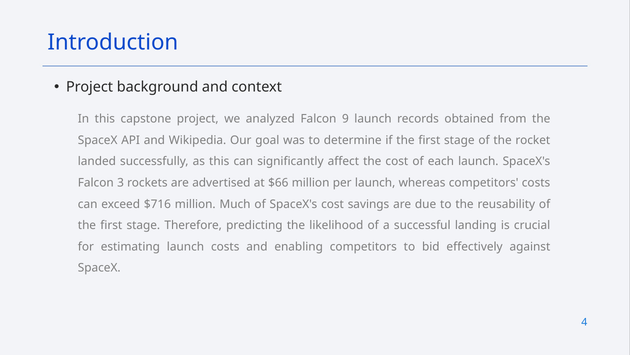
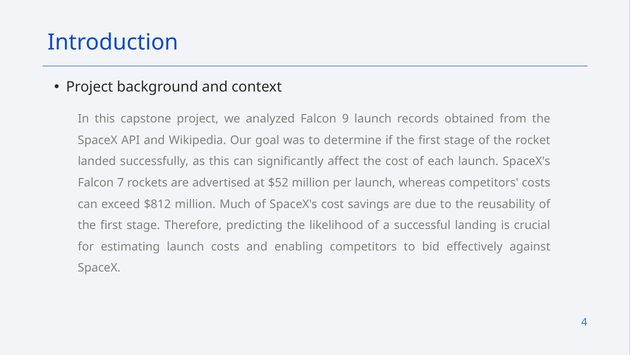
3: 3 -> 7
$66: $66 -> $52
$716: $716 -> $812
